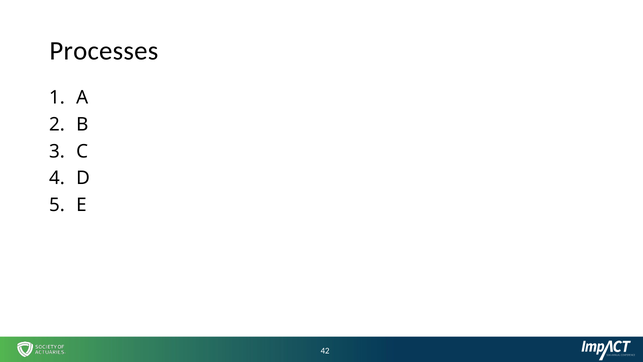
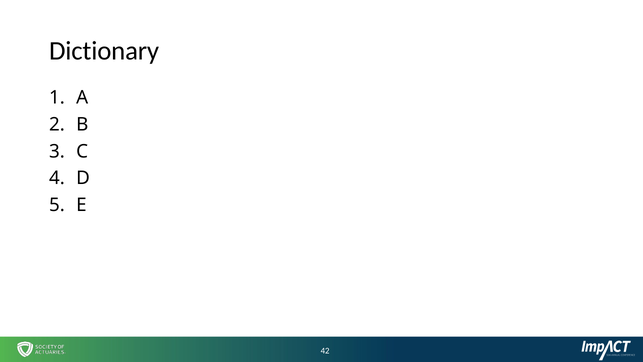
Processes: Processes -> Dictionary
